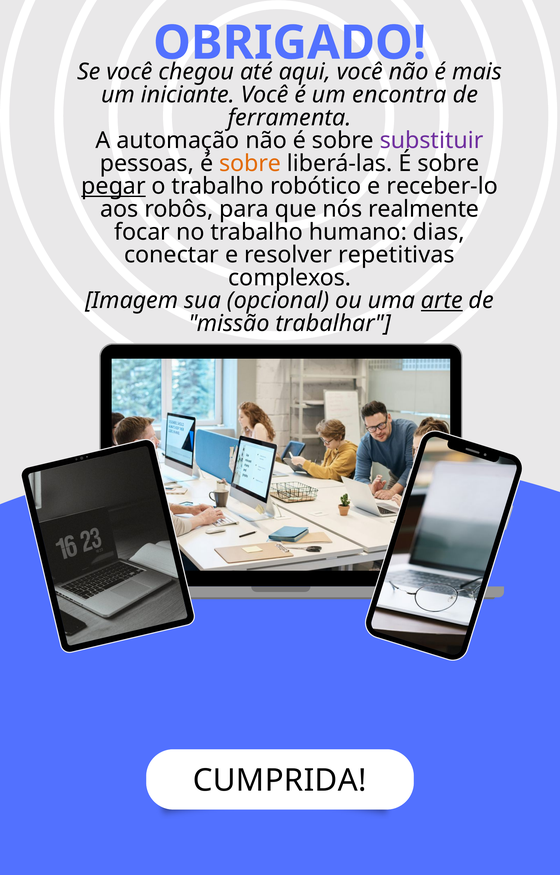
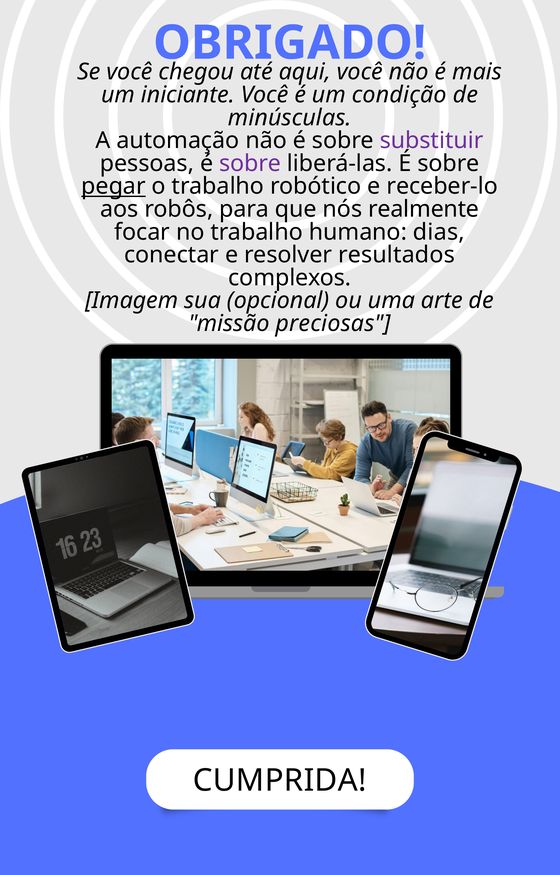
encontra: encontra -> condição
ferramenta: ferramenta -> minúsculas
sobre at (250, 163) colour: orange -> purple
repetitivas: repetitivas -> resultados
arte underline: present -> none
trabalhar: trabalhar -> preciosas
